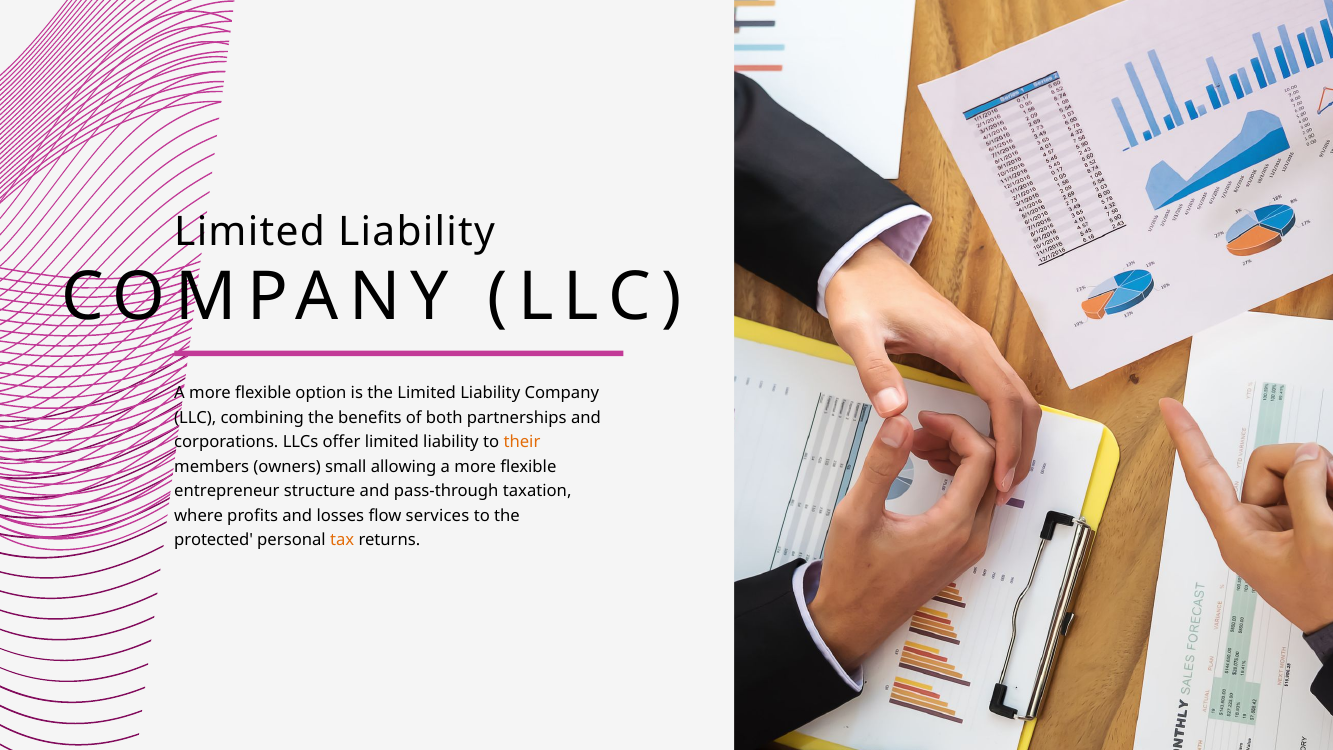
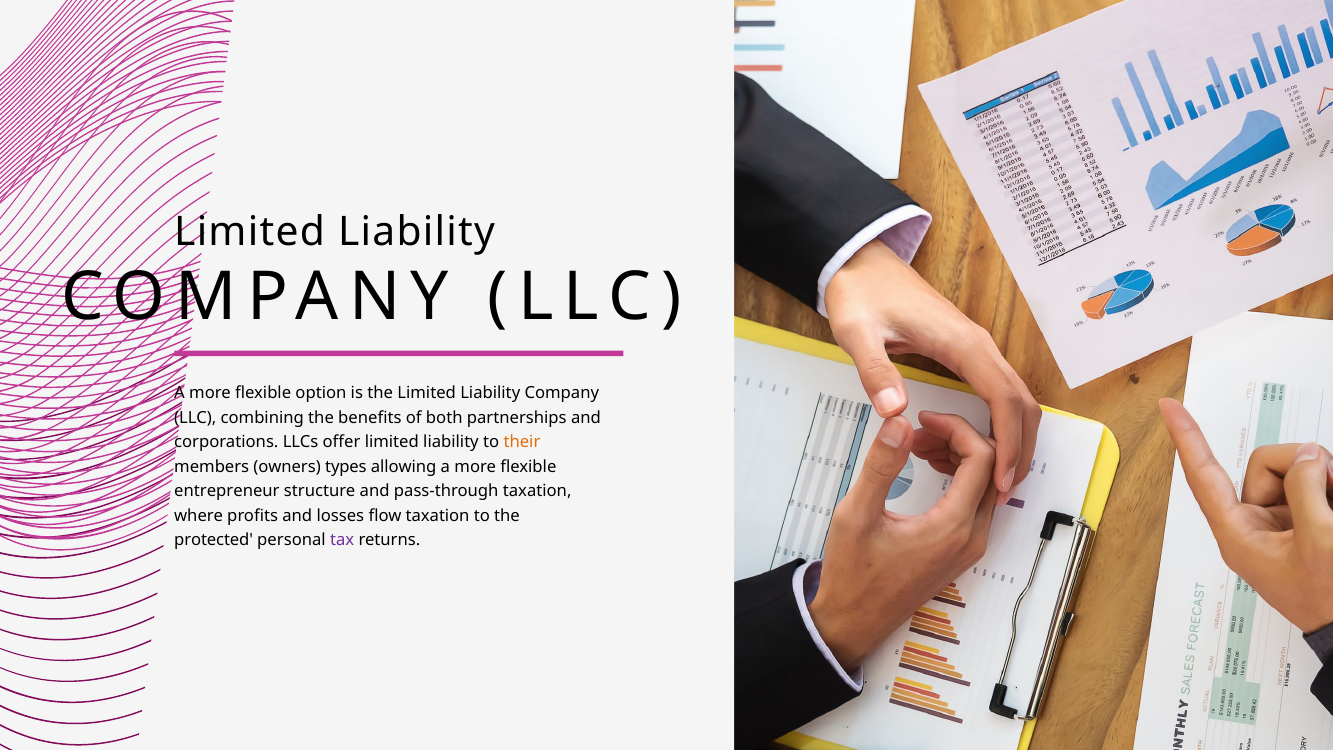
small: small -> types
flow services: services -> taxation
tax colour: orange -> purple
